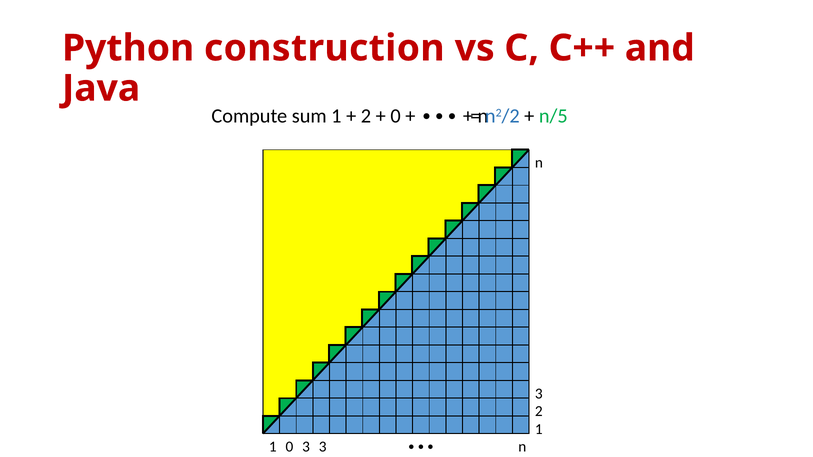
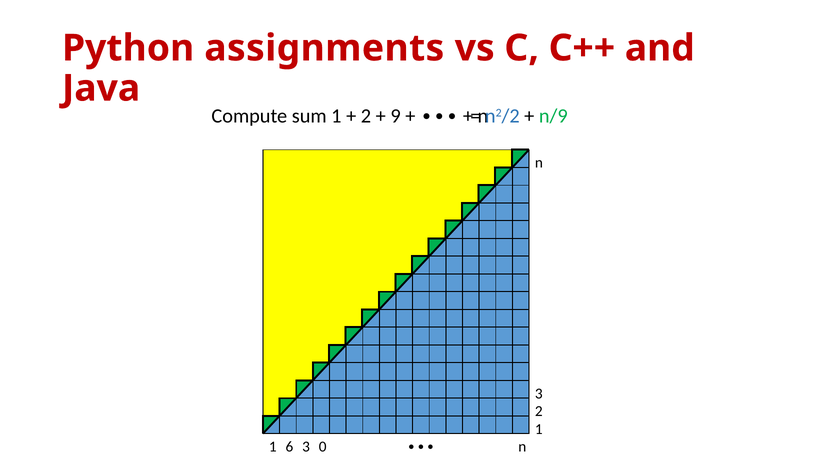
construction: construction -> assignments
0 at (396, 116): 0 -> 9
n/5: n/5 -> n/9
1 0: 0 -> 6
3 3: 3 -> 0
